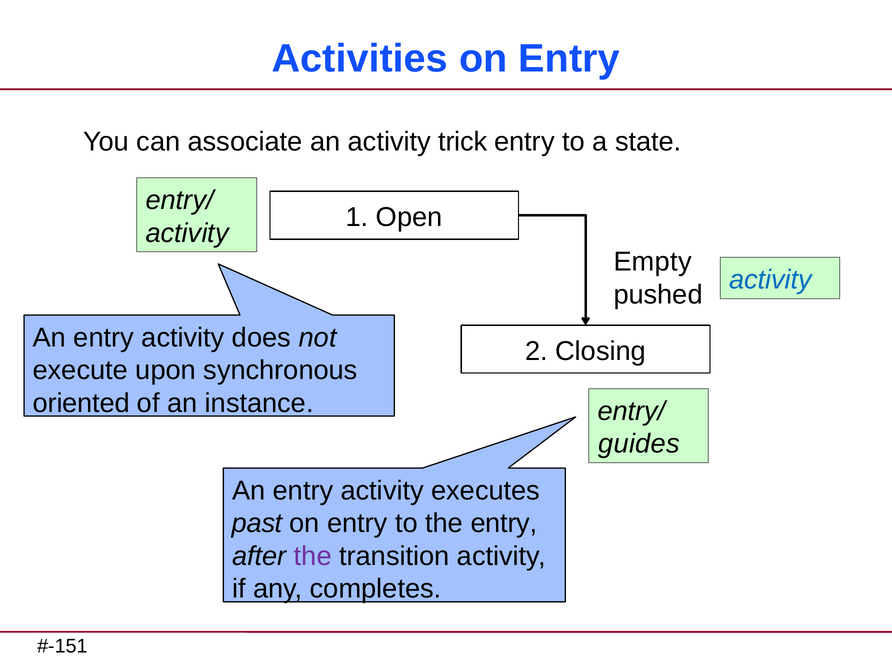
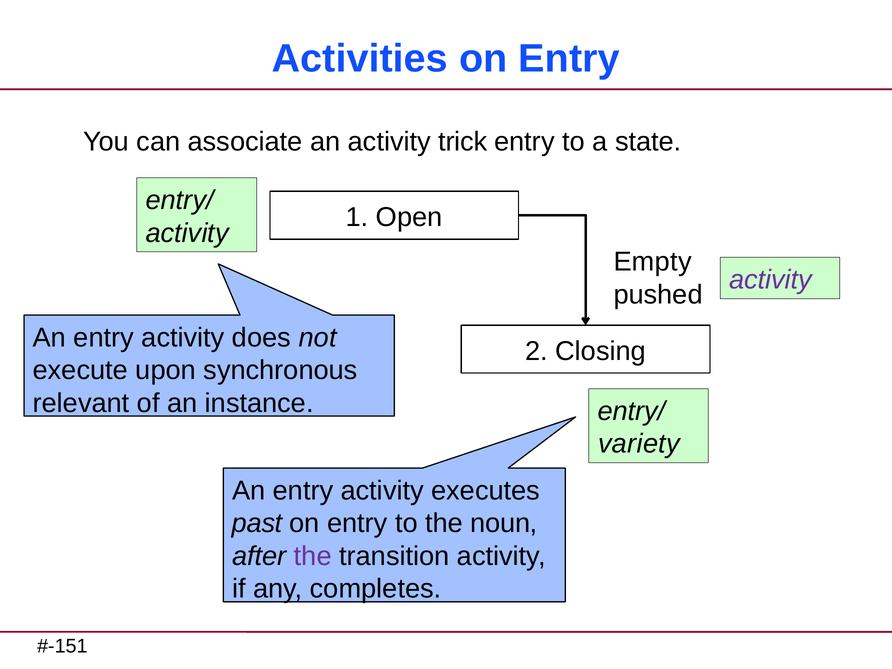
activity at (771, 280) colour: blue -> purple
oriented: oriented -> relevant
guides: guides -> variety
the entry: entry -> noun
